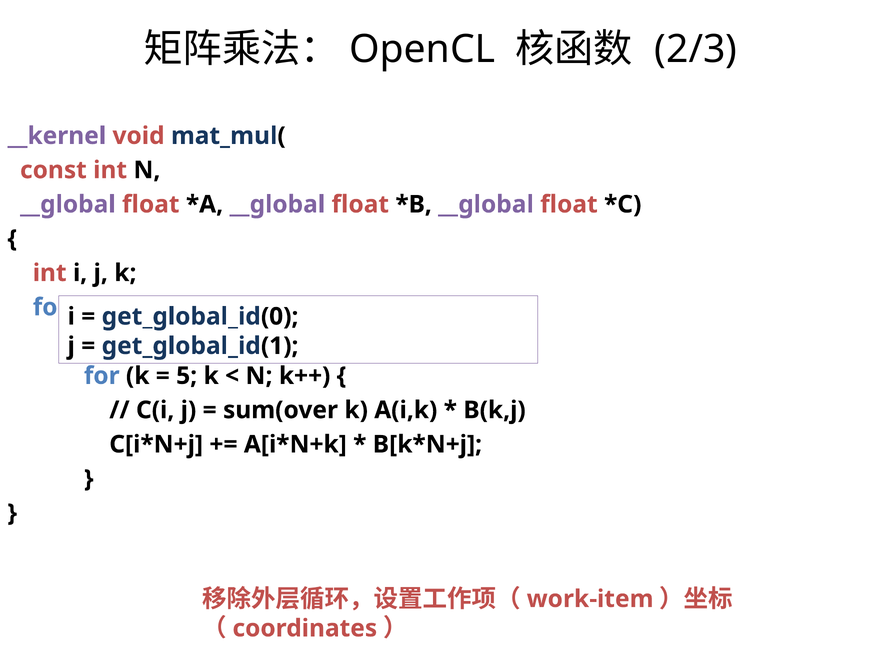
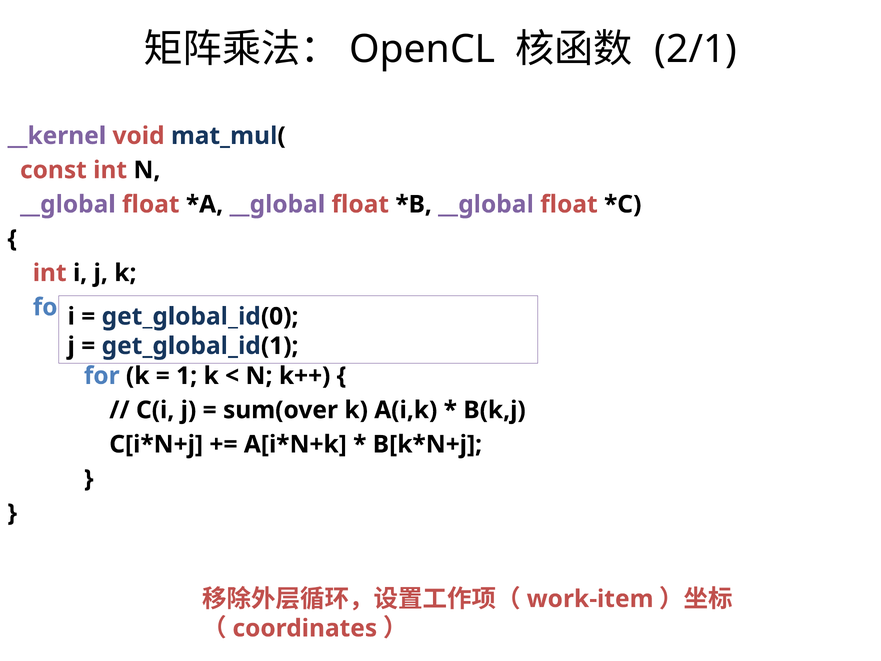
2/3: 2/3 -> 2/1
5: 5 -> 1
